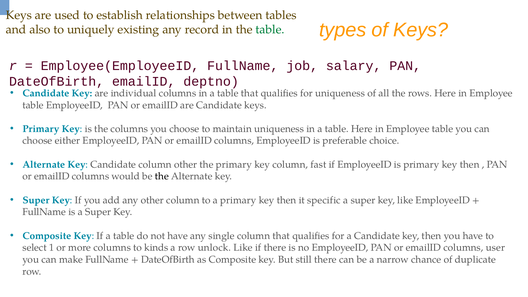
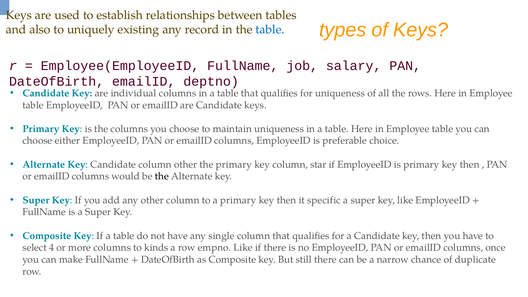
table at (270, 30) colour: green -> blue
fast: fast -> star
1: 1 -> 4
unlock: unlock -> empno
user: user -> once
